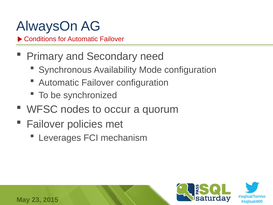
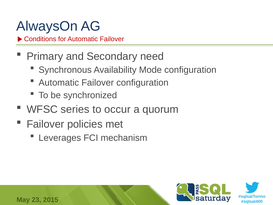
nodes: nodes -> series
